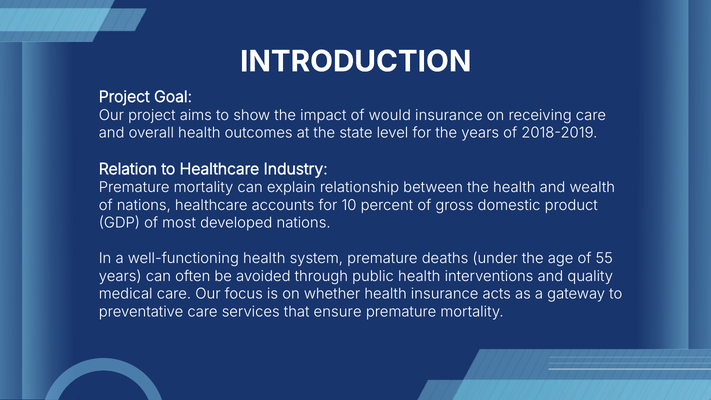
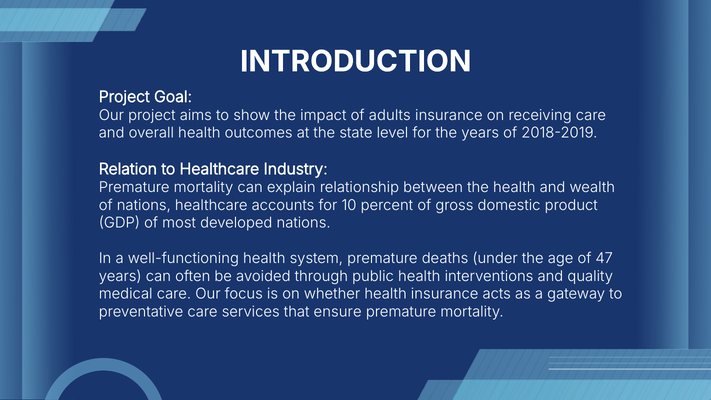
would: would -> adults
55: 55 -> 47
